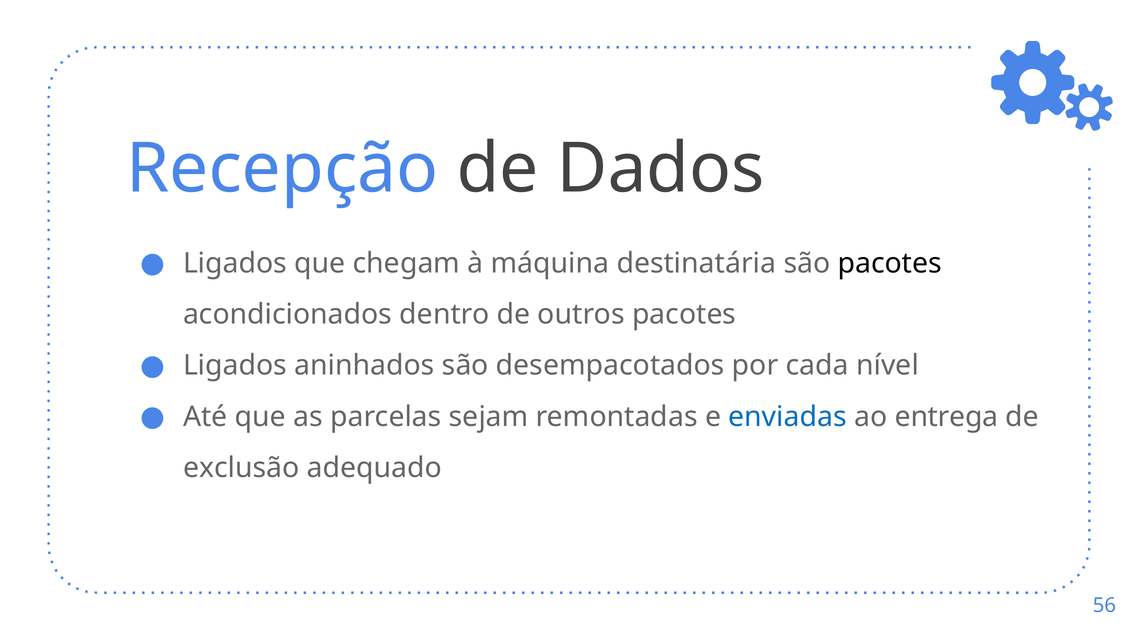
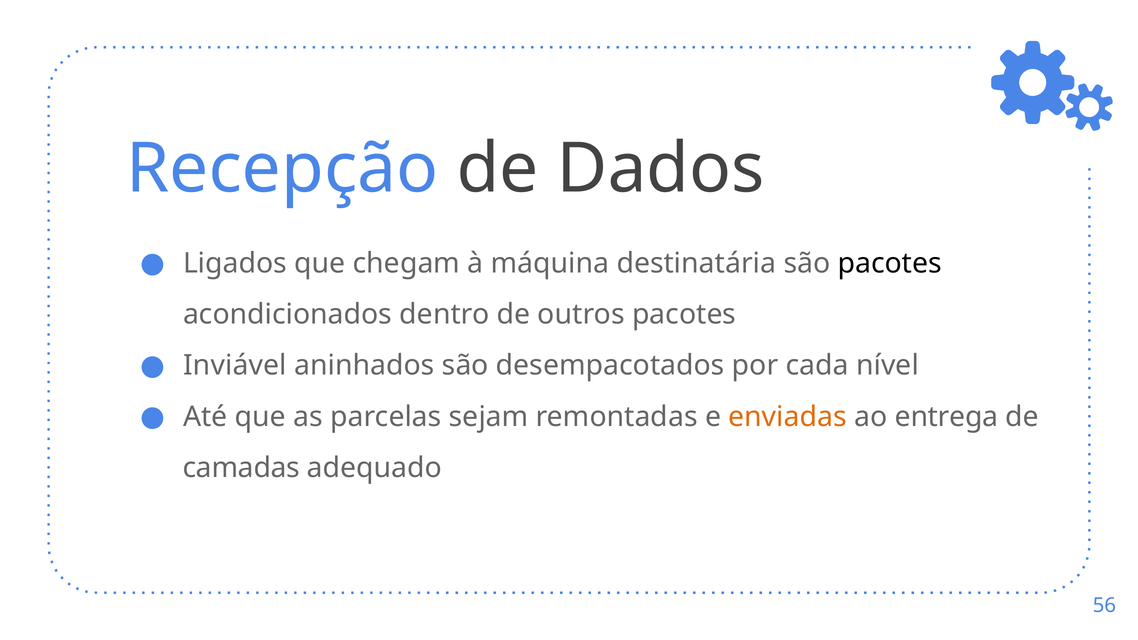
Ligados at (235, 366): Ligados -> Inviável
enviadas colour: blue -> orange
exclusão: exclusão -> camadas
